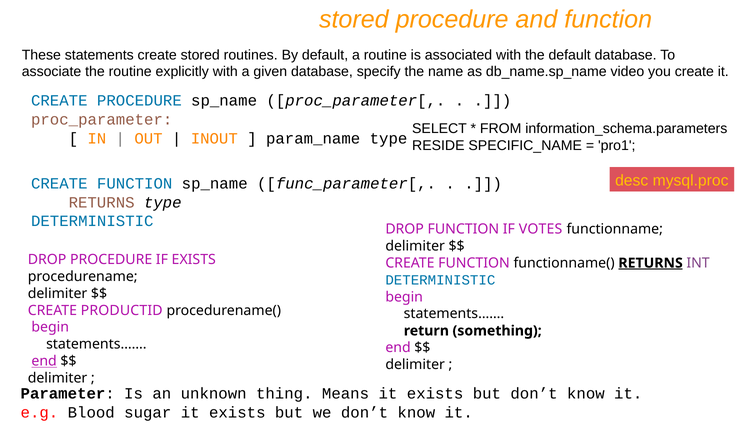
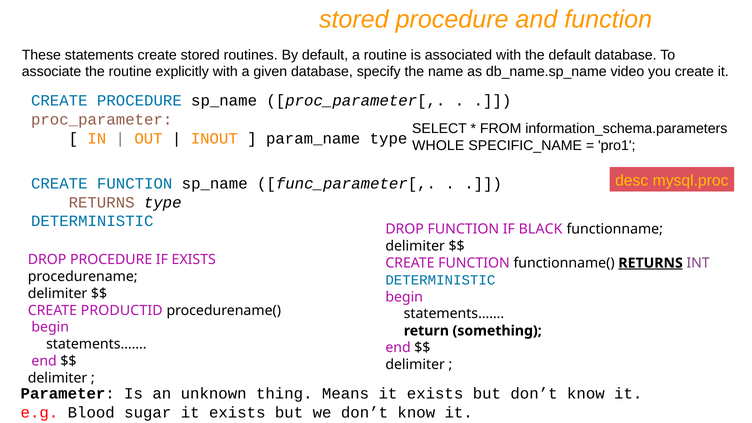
RESIDE: RESIDE -> WHOLE
VOTES: VOTES -> BLACK
end at (44, 361) underline: present -> none
